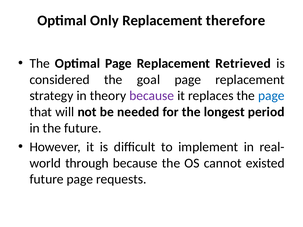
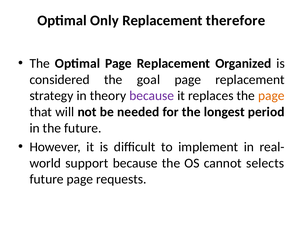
Retrieved: Retrieved -> Organized
page at (271, 96) colour: blue -> orange
through: through -> support
existed: existed -> selects
